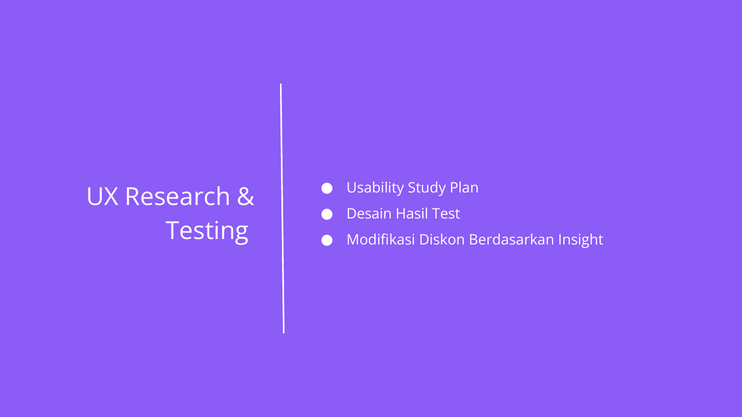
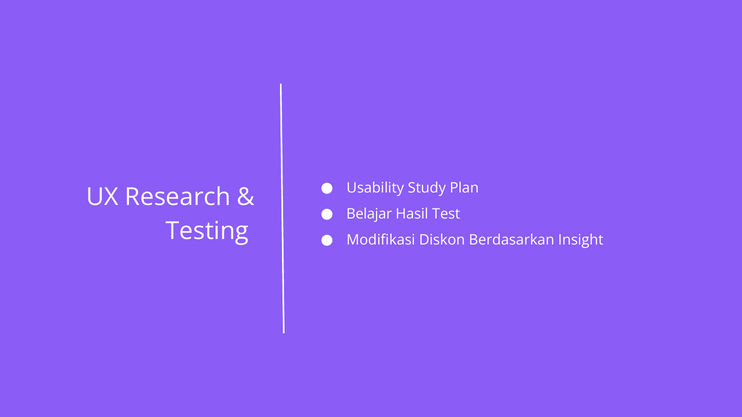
Desain: Desain -> Belajar
